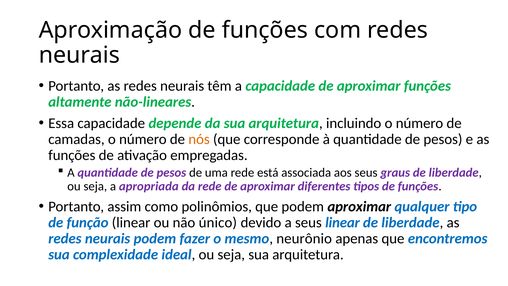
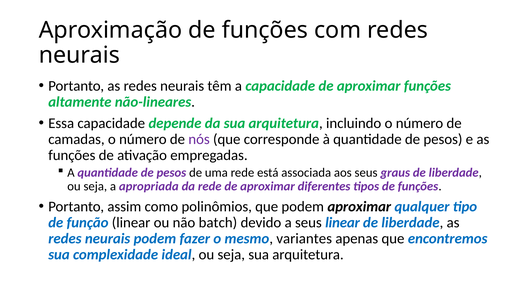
nós colour: orange -> purple
único: único -> batch
neurônio: neurônio -> variantes
